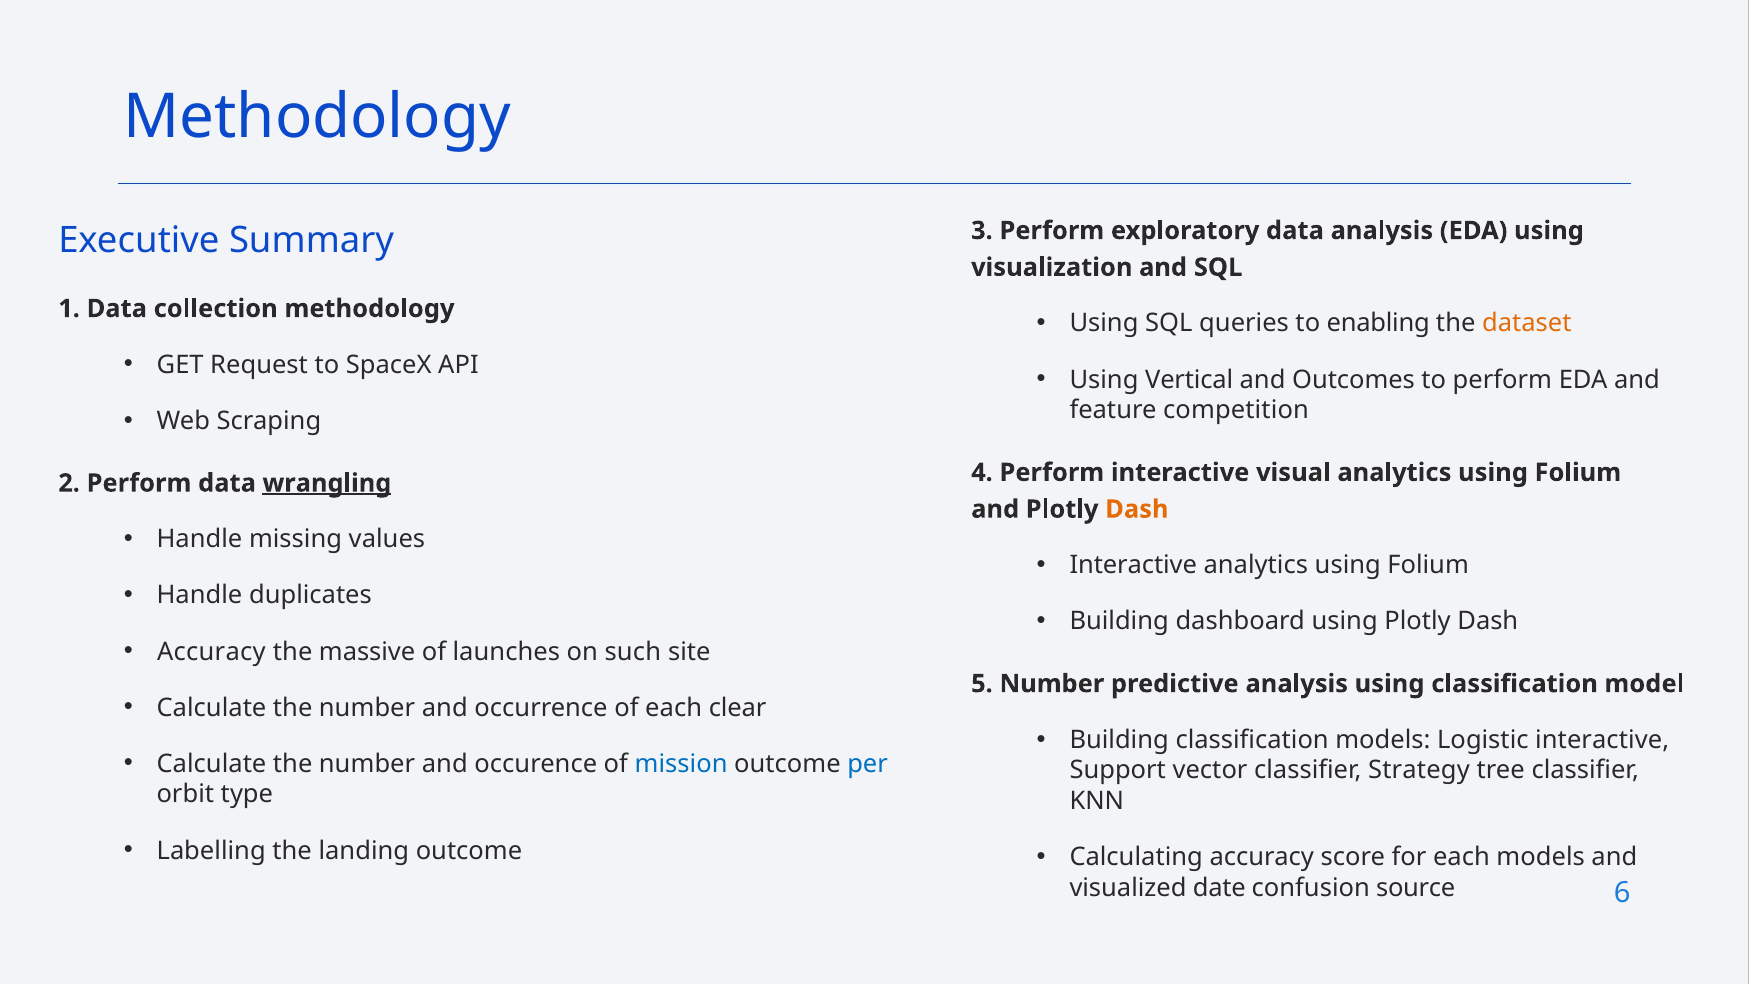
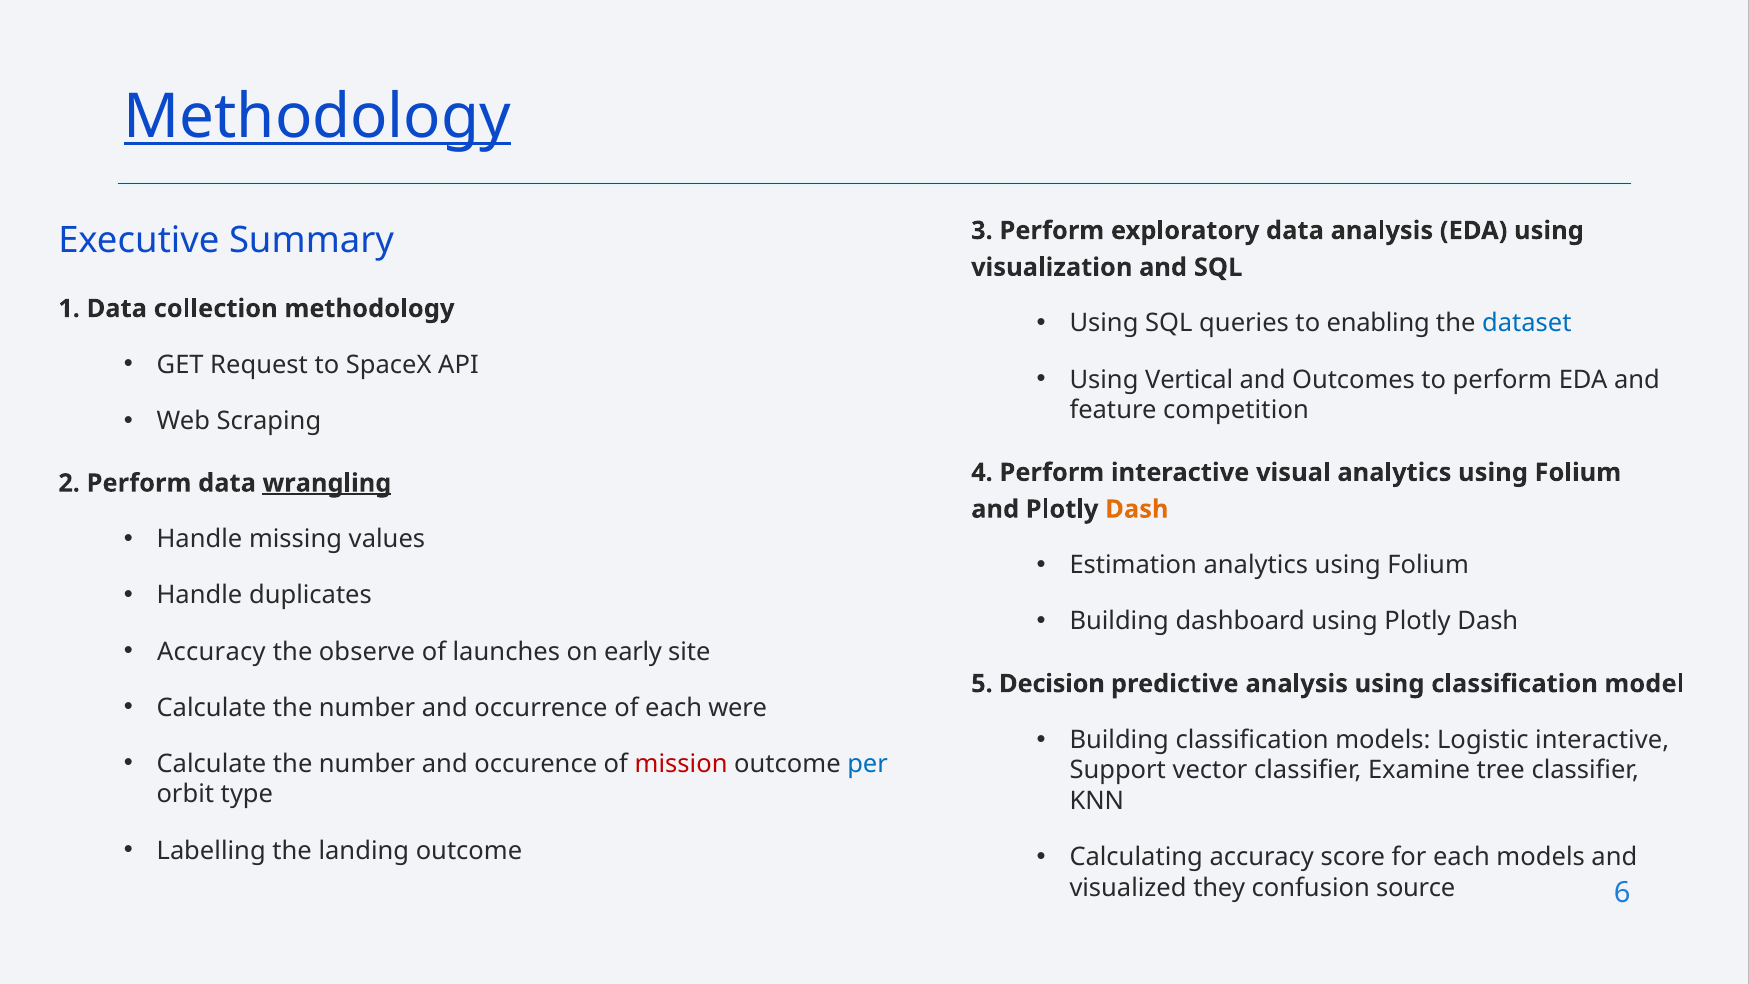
Methodology at (317, 117) underline: none -> present
dataset colour: orange -> blue
Interactive at (1133, 565): Interactive -> Estimation
massive: massive -> observe
such: such -> early
5 Number: Number -> Decision
clear: clear -> were
mission colour: blue -> red
Strategy: Strategy -> Examine
date: date -> they
